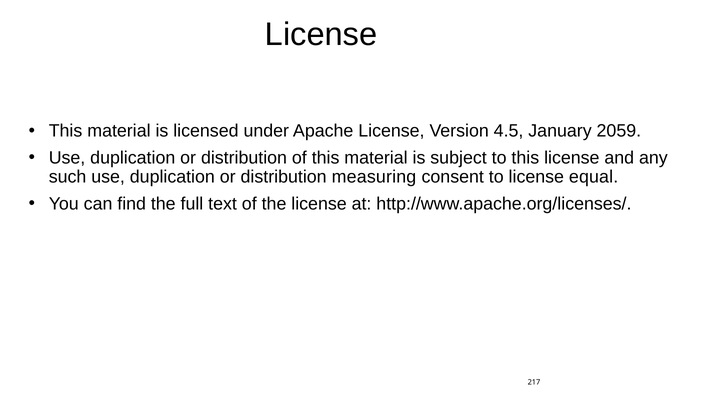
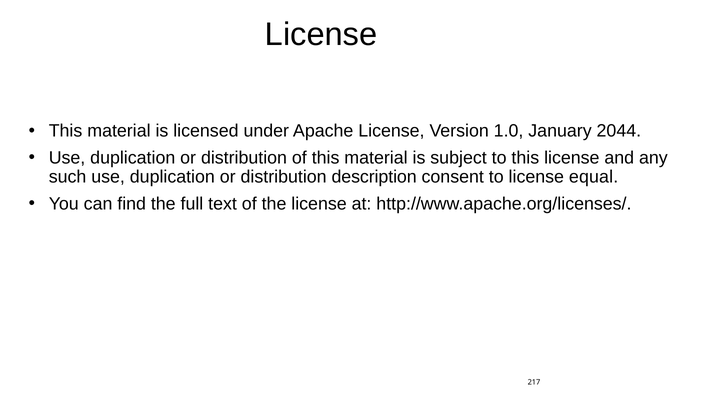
4.5: 4.5 -> 1.0
2059: 2059 -> 2044
measuring: measuring -> description
